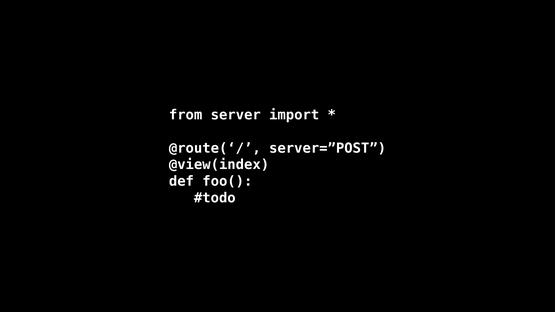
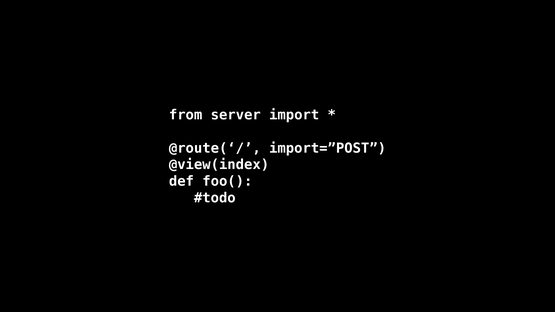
server=”POST: server=”POST -> import=”POST
